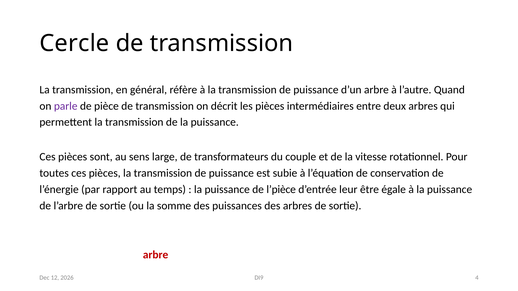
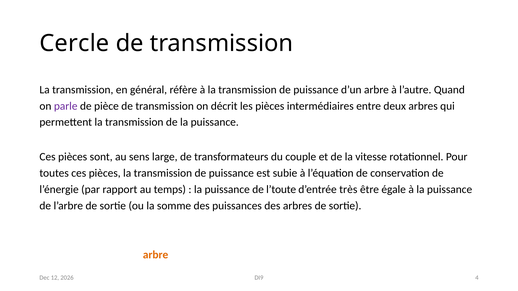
l’pièce: l’pièce -> l’toute
leur: leur -> très
arbre at (156, 255) colour: red -> orange
